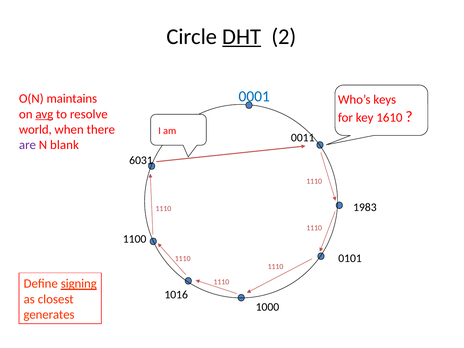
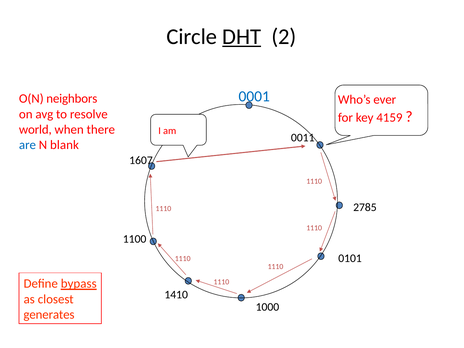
maintains: maintains -> neighbors
keys: keys -> ever
avg underline: present -> none
1610: 1610 -> 4159
are colour: purple -> blue
6031: 6031 -> 1607
1983: 1983 -> 2785
signing: signing -> bypass
1016: 1016 -> 1410
